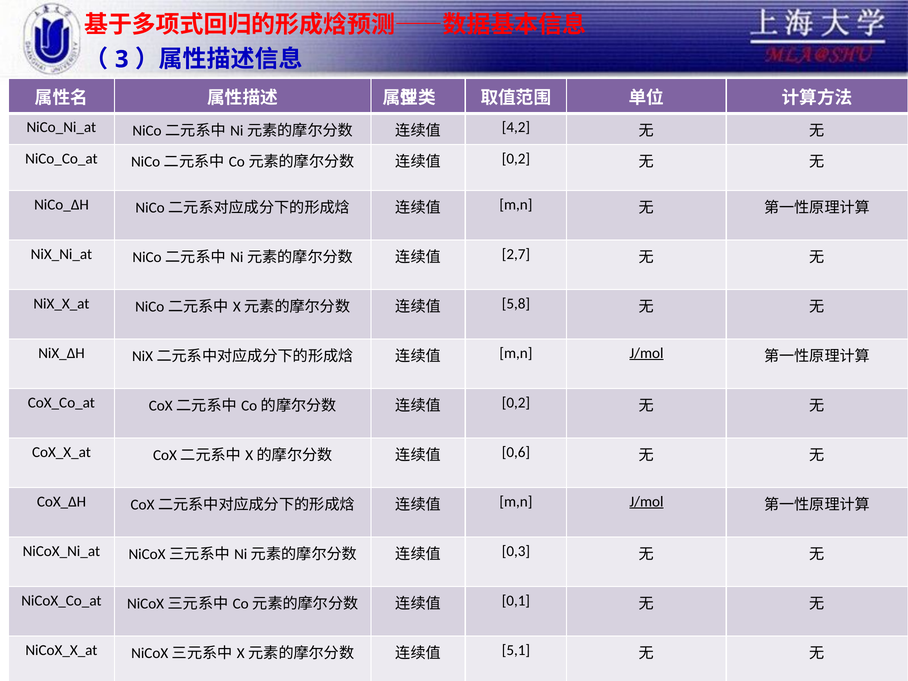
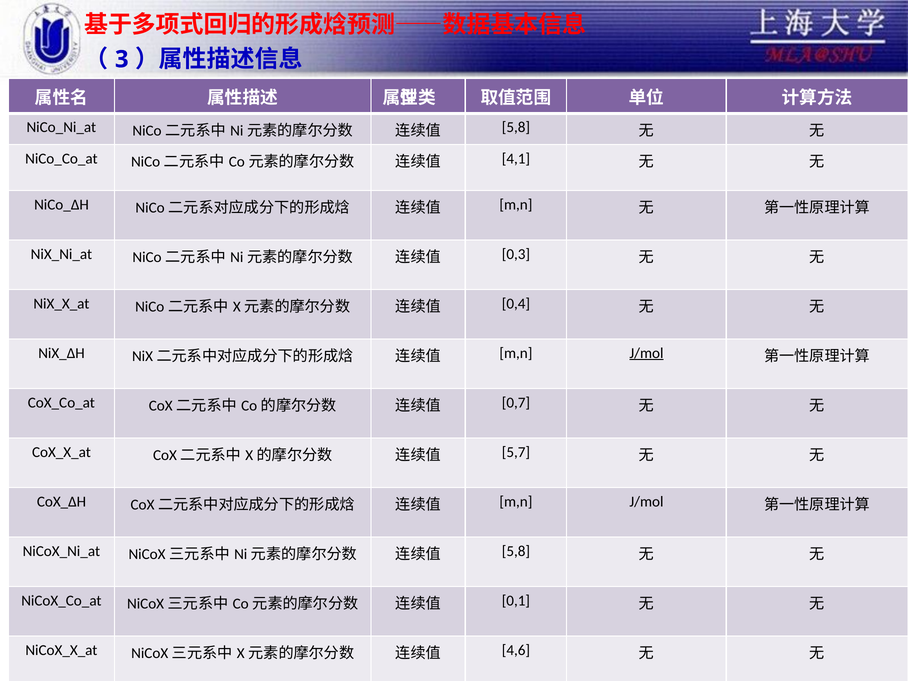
4,2 at (516, 127): 4,2 -> 5,8
0,2 at (516, 159): 0,2 -> 4,1
2,7: 2,7 -> 0,3
5,8: 5,8 -> 0,4
0,2 at (516, 403): 0,2 -> 0,7
0,6: 0,6 -> 5,7
J/mol at (646, 502) underline: present -> none
0,3 at (516, 551): 0,3 -> 5,8
5,1: 5,1 -> 4,6
